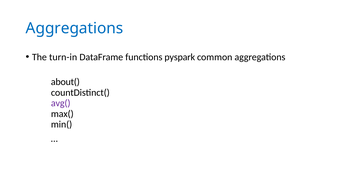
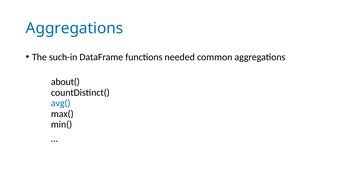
turn-in: turn-in -> such-in
pyspark: pyspark -> needed
avg( colour: purple -> blue
